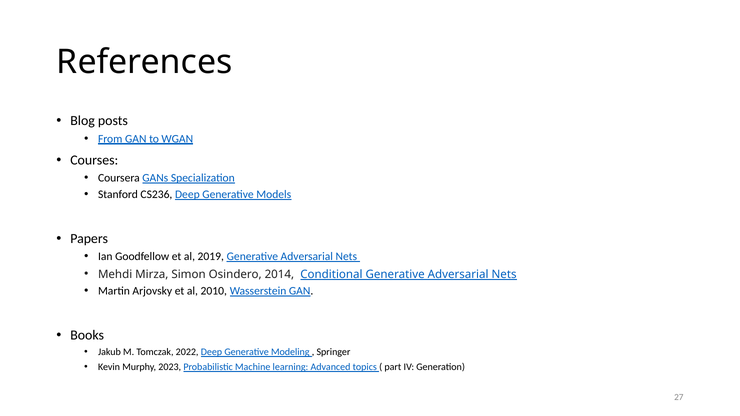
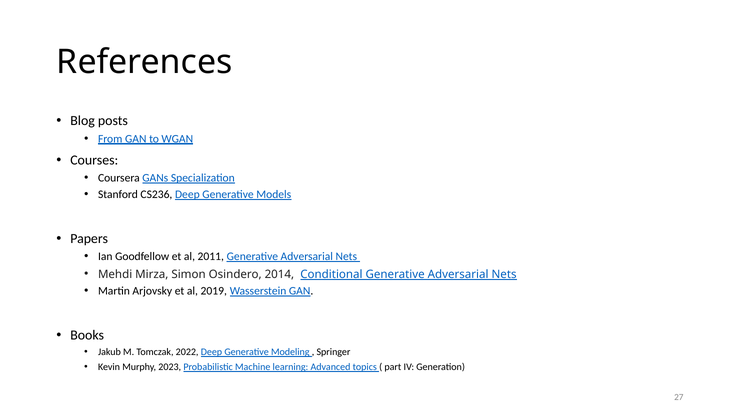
2019: 2019 -> 2011
2010: 2010 -> 2019
